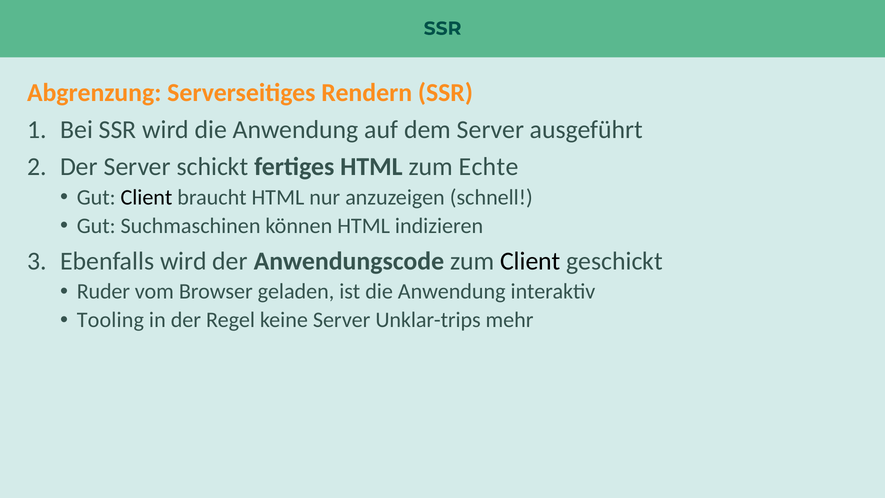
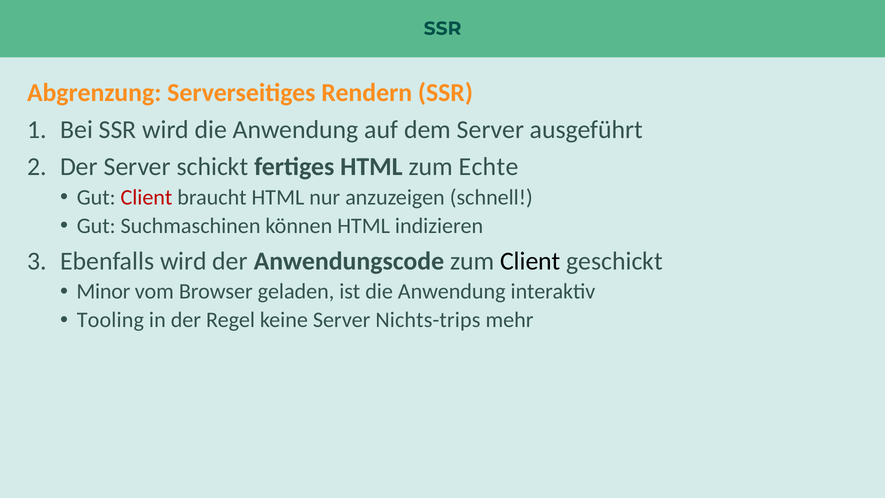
Client at (146, 197) colour: black -> red
Ruder: Ruder -> Minor
Unklar-trips: Unklar-trips -> Nichts-trips
